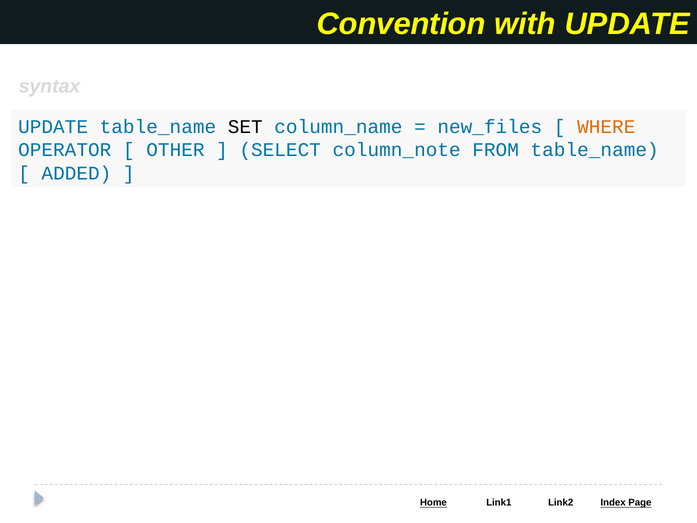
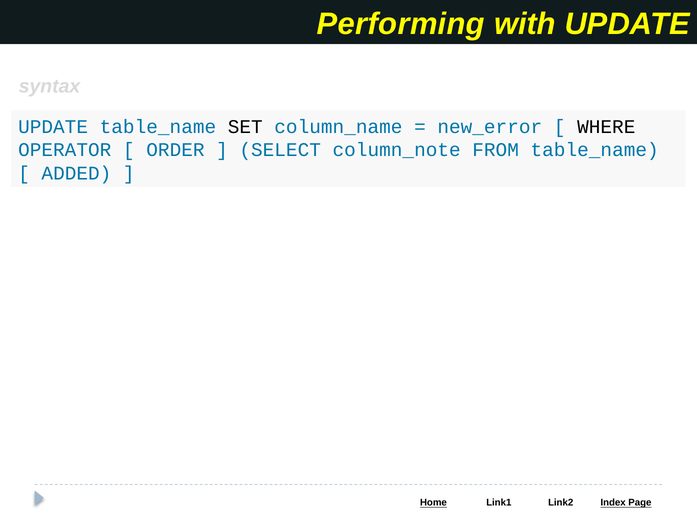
Convention: Convention -> Performing
new_files: new_files -> new_error
WHERE colour: orange -> black
OTHER: OTHER -> ORDER
